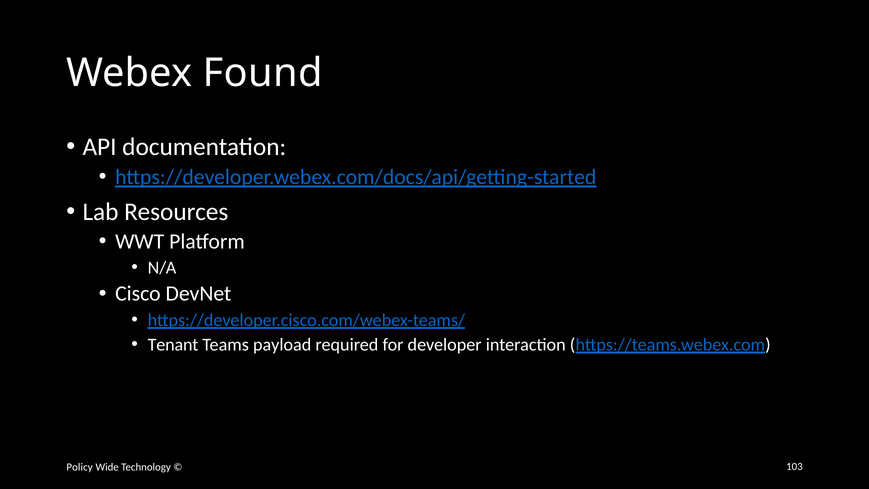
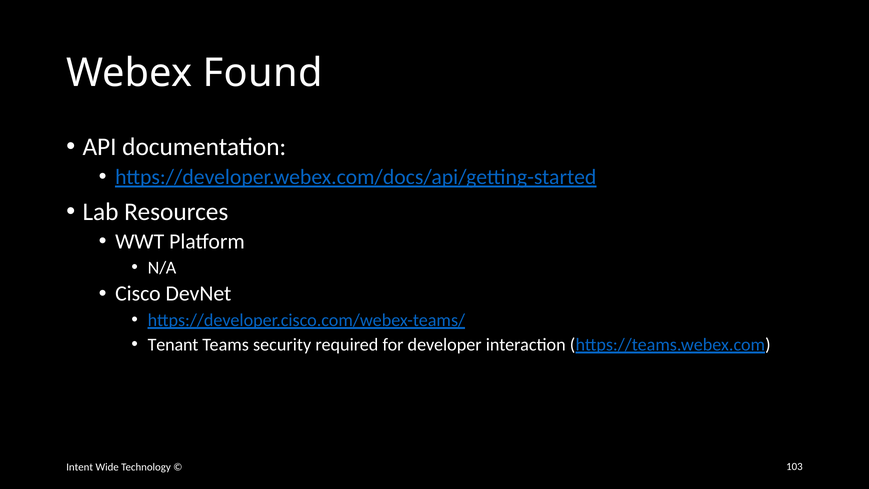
payload: payload -> security
Policy: Policy -> Intent
